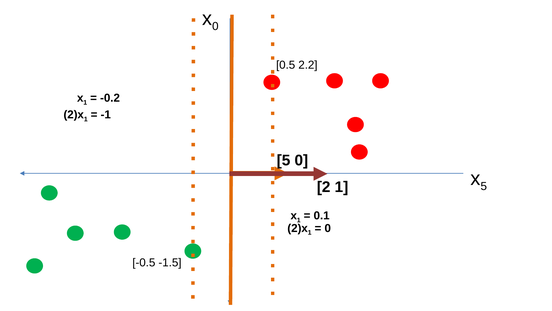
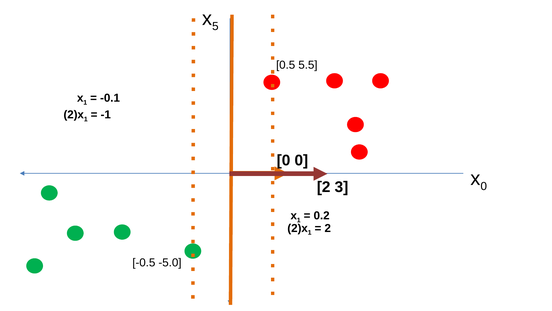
0 at (215, 26): 0 -> 5
2.2: 2.2 -> 5.5
-0.2: -0.2 -> -0.1
5 at (283, 160): 5 -> 0
5 at (484, 186): 5 -> 0
2 1: 1 -> 3
0.1: 0.1 -> 0.2
0 at (328, 228): 0 -> 2
-1.5: -1.5 -> -5.0
